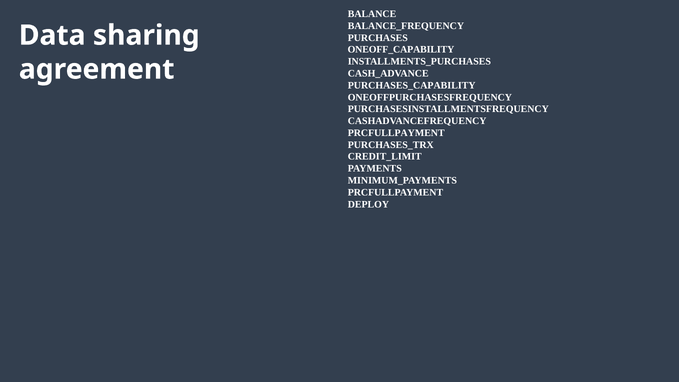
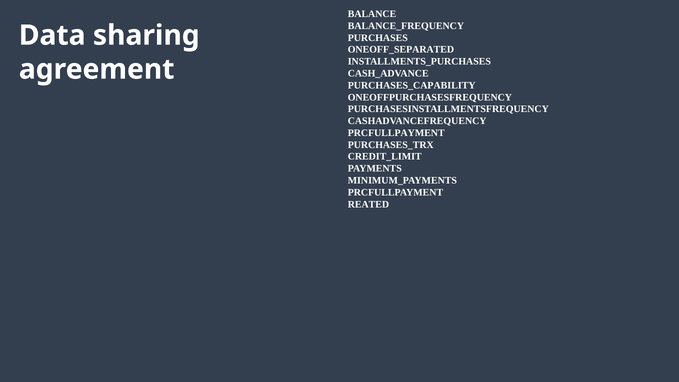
ONEOFF_CAPABILITY: ONEOFF_CAPABILITY -> ONEOFF_SEPARATED
DEPLOY: DEPLOY -> REATED
